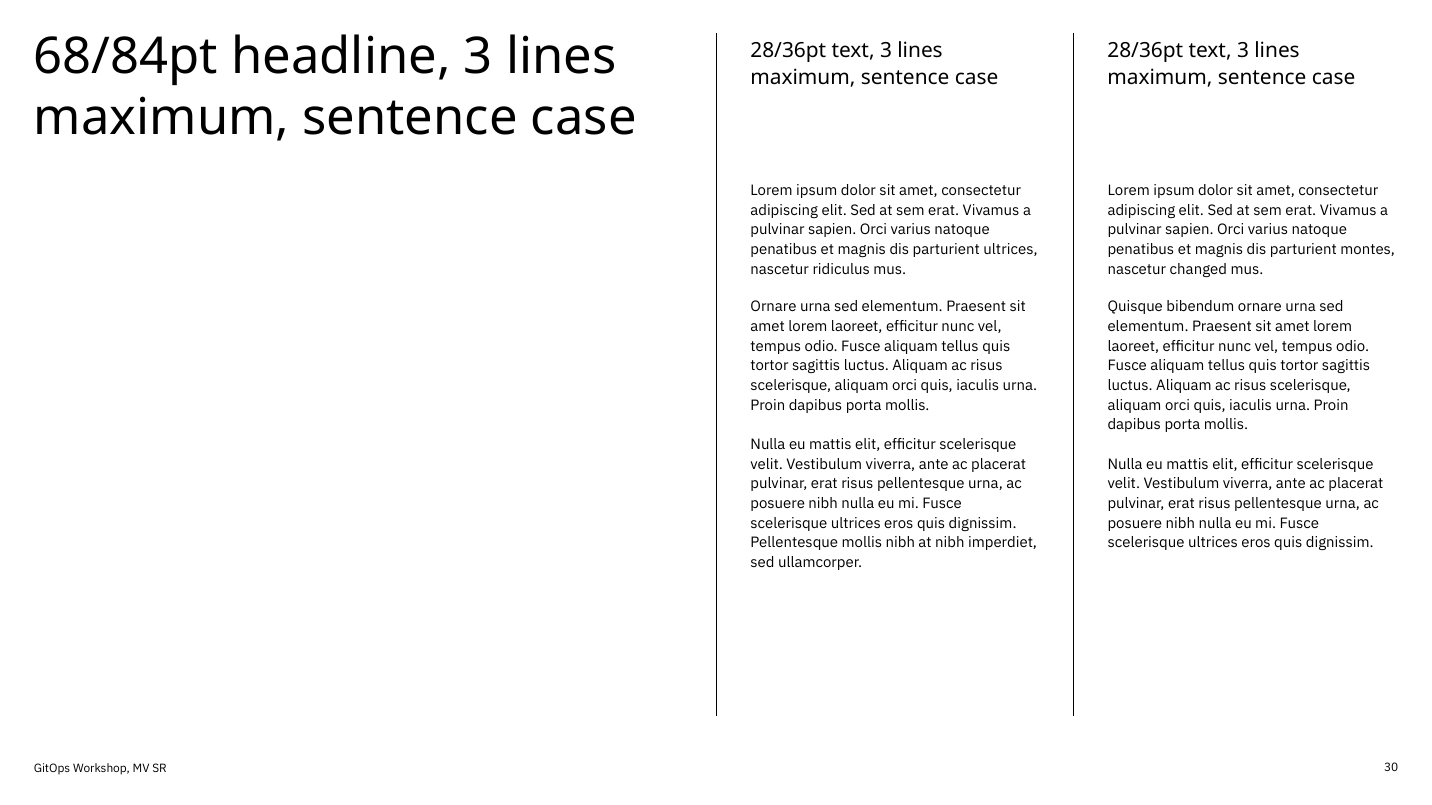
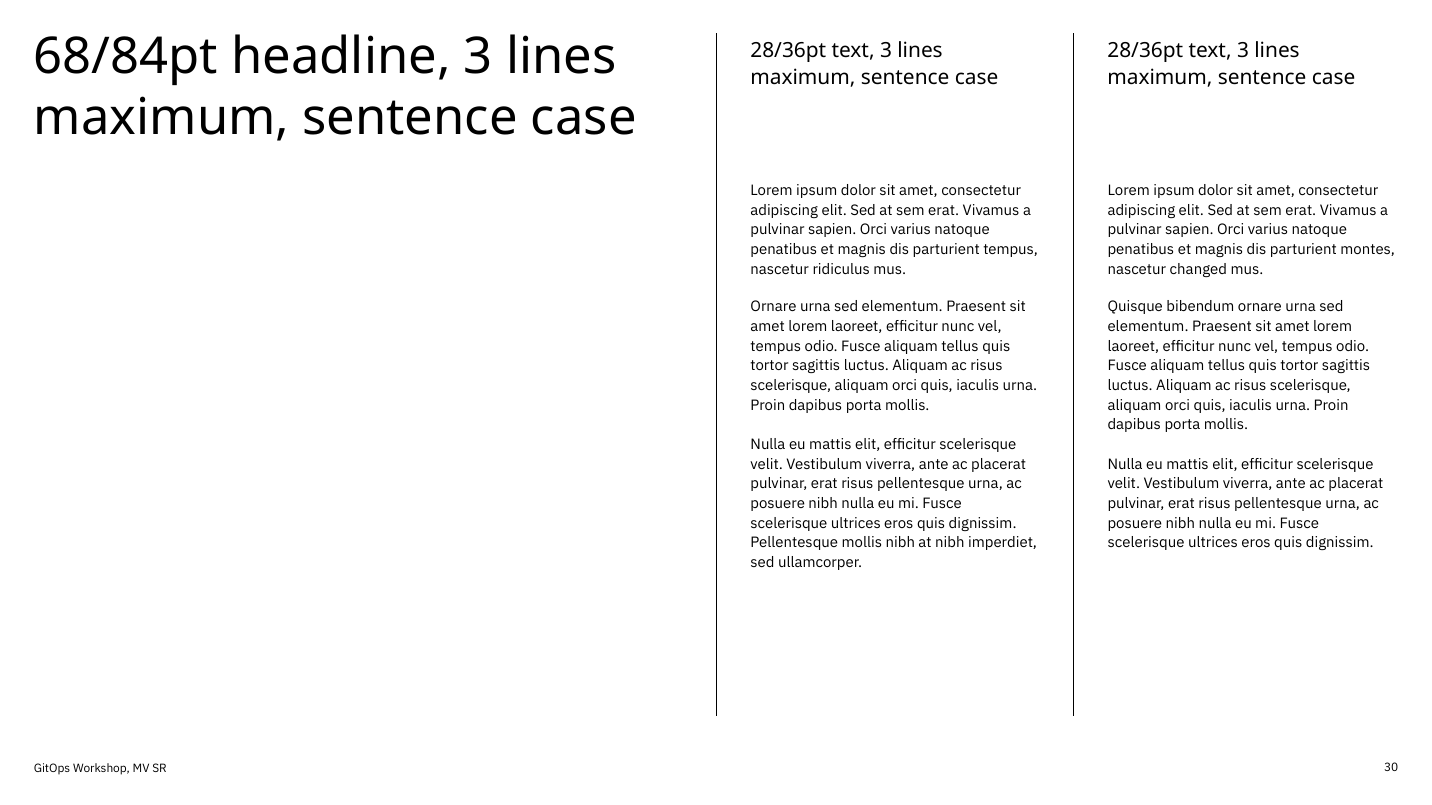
parturient ultrices: ultrices -> tempus
